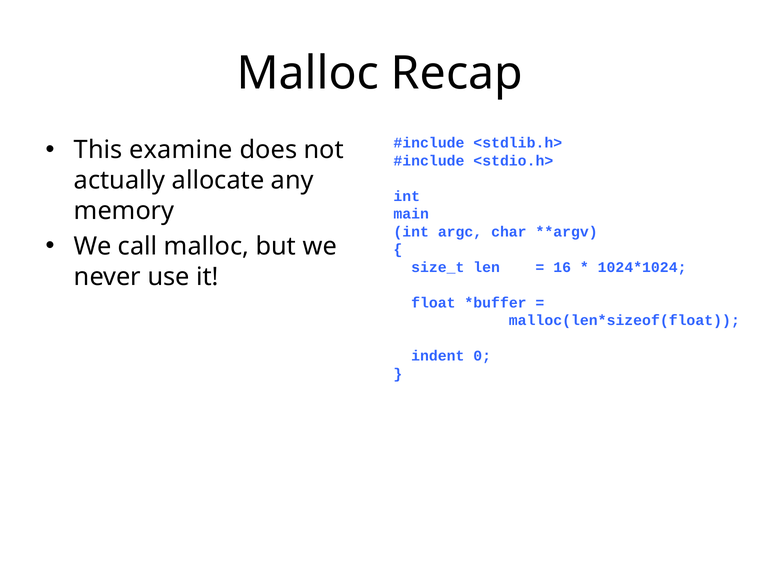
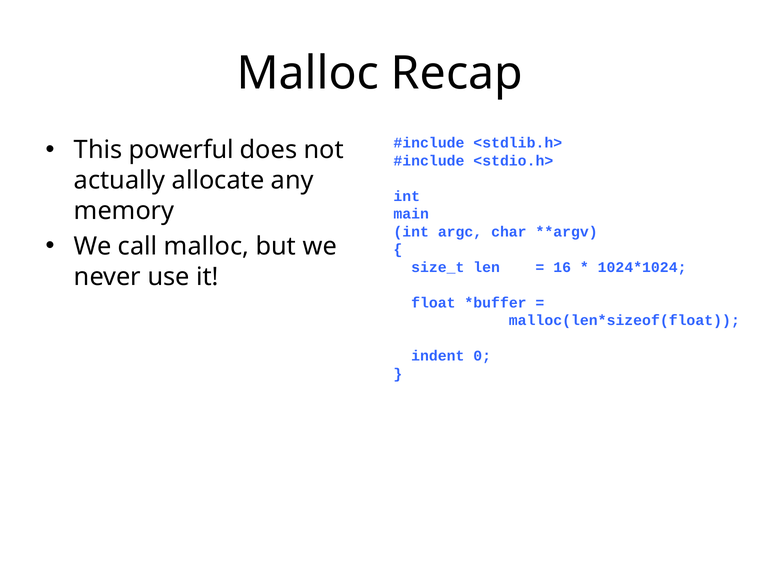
examine: examine -> powerful
